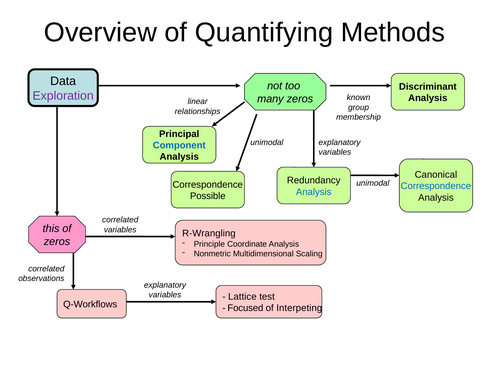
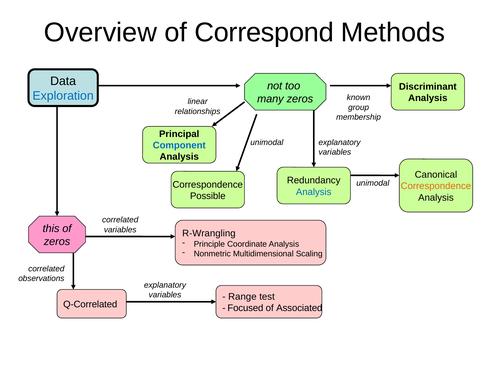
Quantifying: Quantifying -> Correspond
Exploration at (63, 96) colour: purple -> blue
Correspondence at (436, 186) colour: blue -> orange
Lattice: Lattice -> Range
Q-Workflows: Q-Workflows -> Q-Correlated
Interpeting: Interpeting -> Associated
